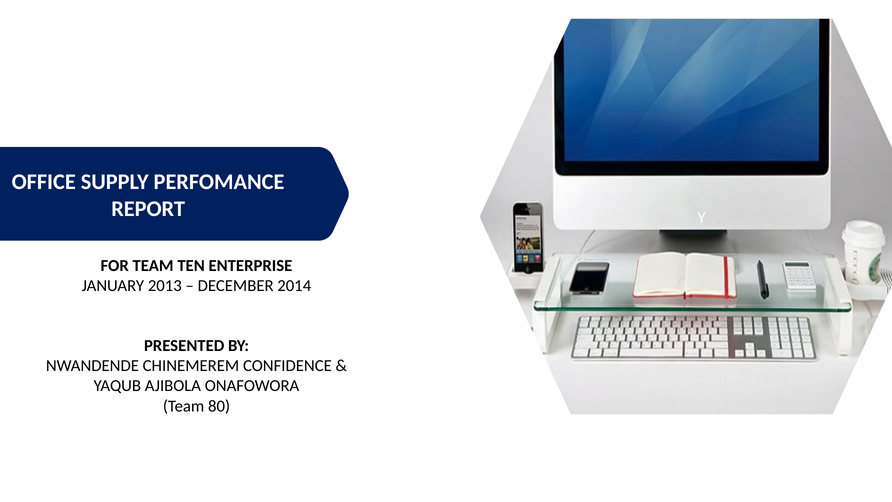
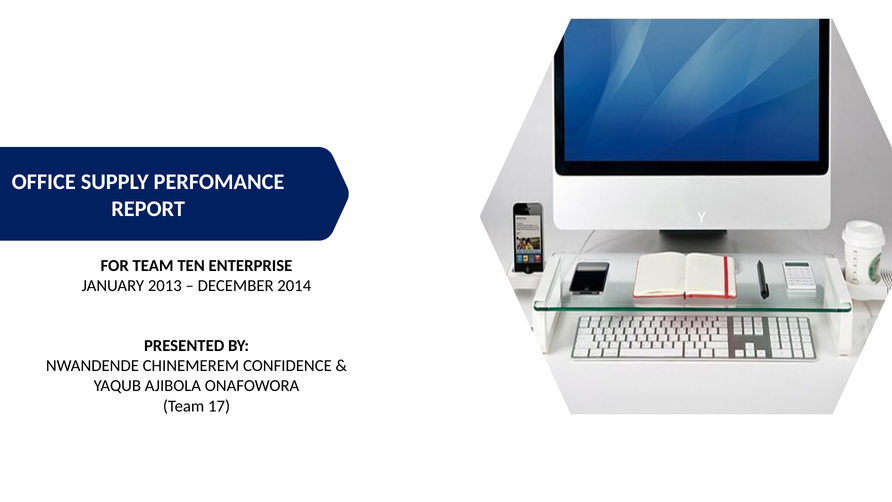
80: 80 -> 17
